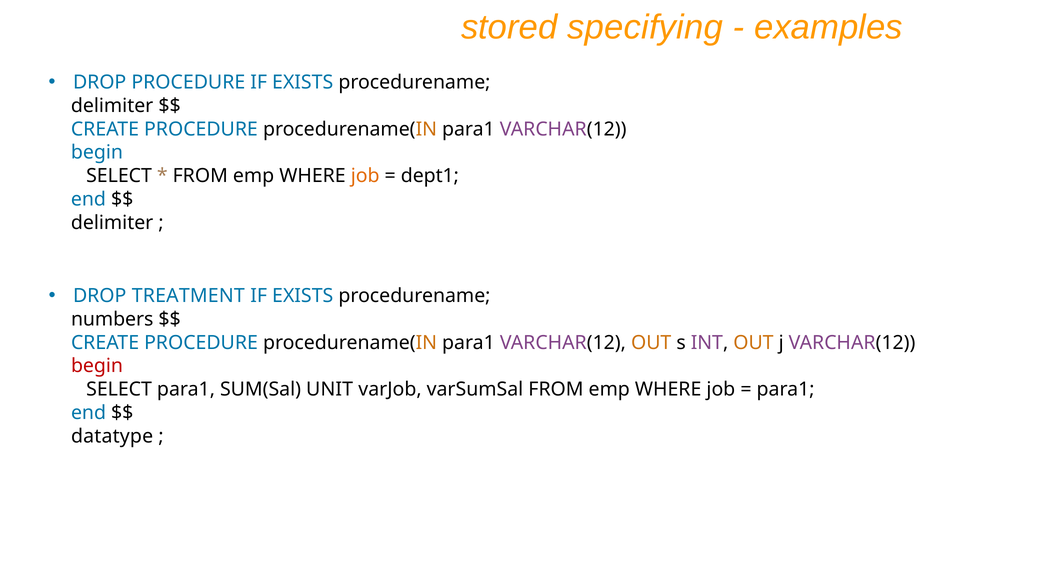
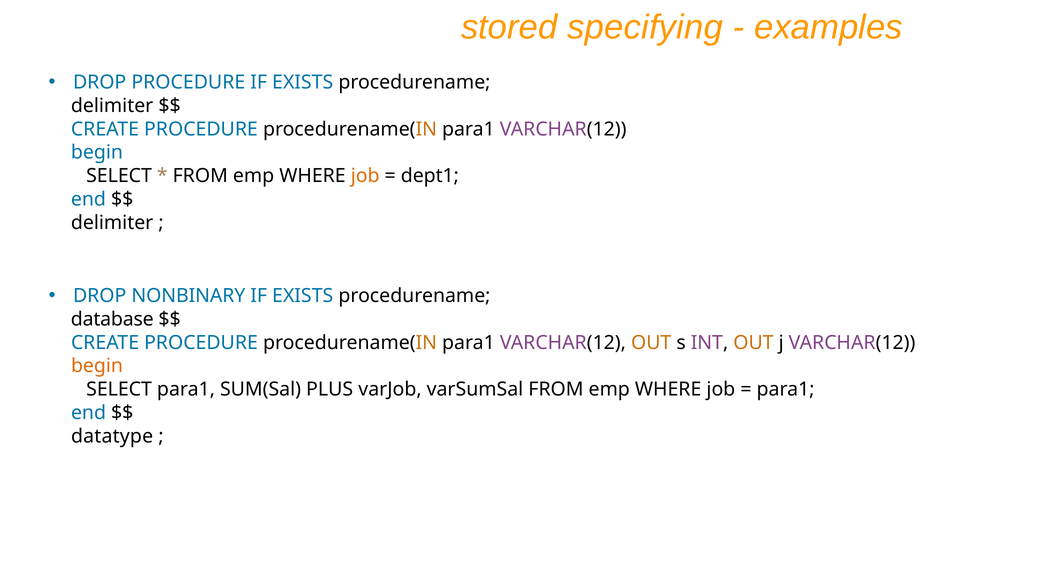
TREATMENT: TREATMENT -> NONBINARY
numbers: numbers -> database
begin at (97, 366) colour: red -> orange
UNIT: UNIT -> PLUS
